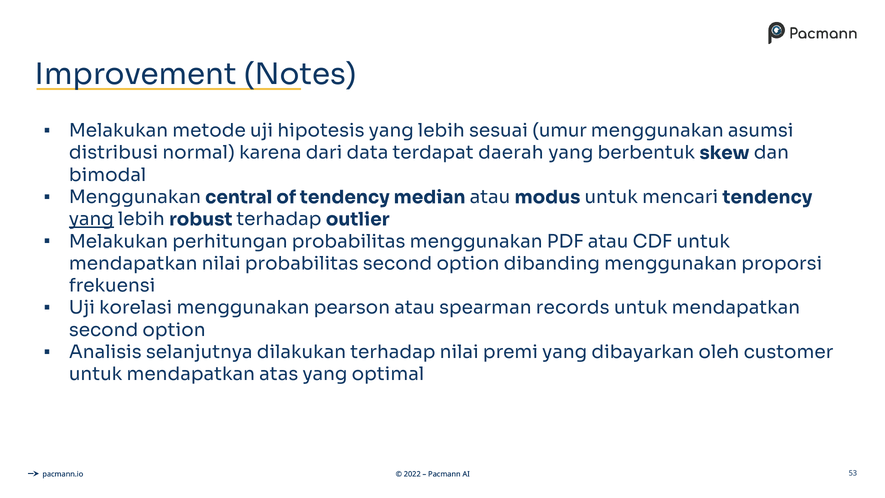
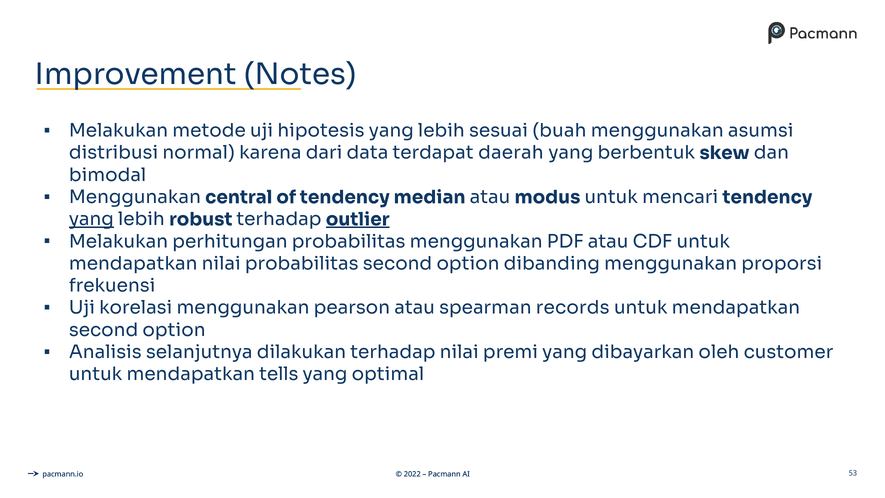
umur: umur -> buah
outlier underline: none -> present
atas: atas -> tells
